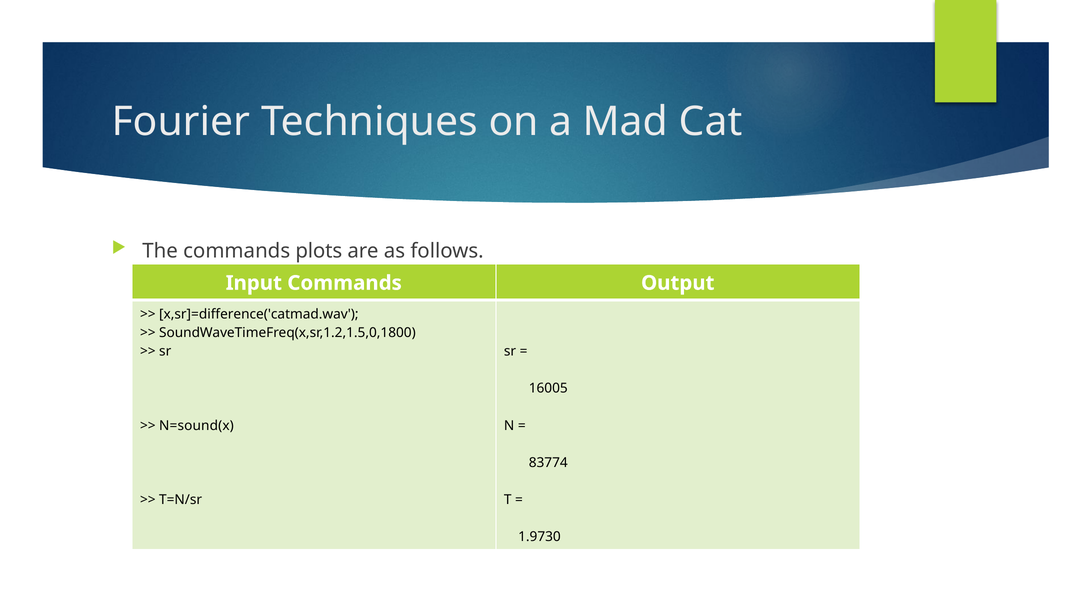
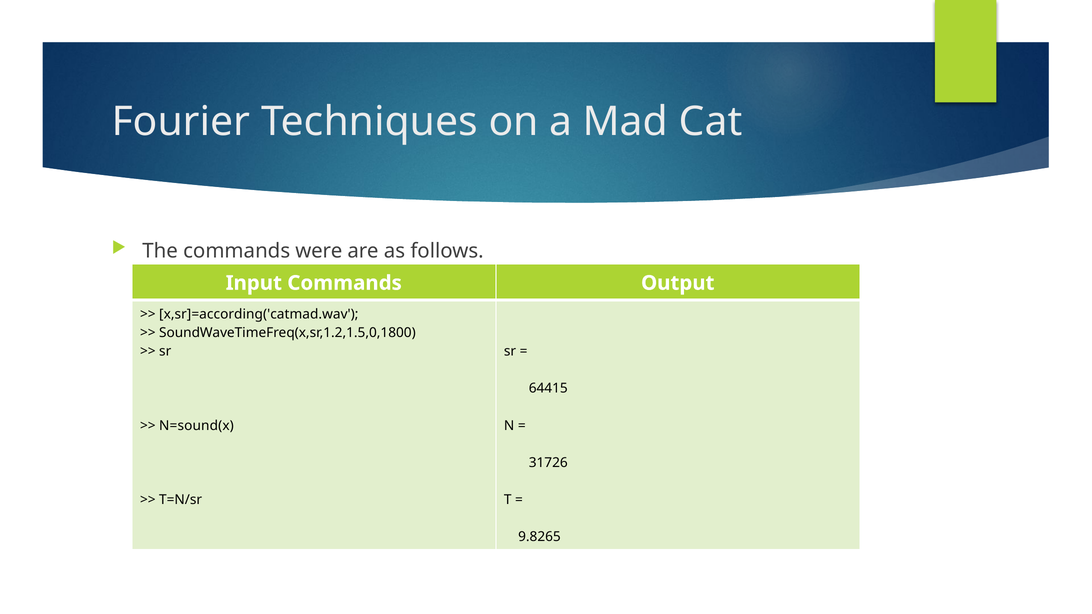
plots: plots -> were
x,sr]=difference('catmad.wav: x,sr]=difference('catmad.wav -> x,sr]=according('catmad.wav
16005: 16005 -> 64415
83774: 83774 -> 31726
1.9730: 1.9730 -> 9.8265
